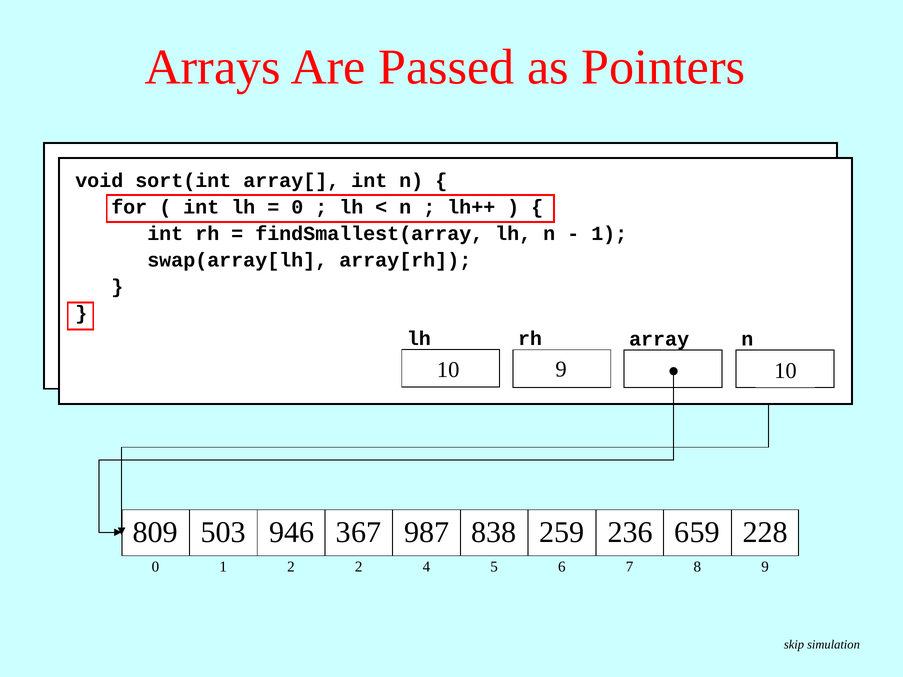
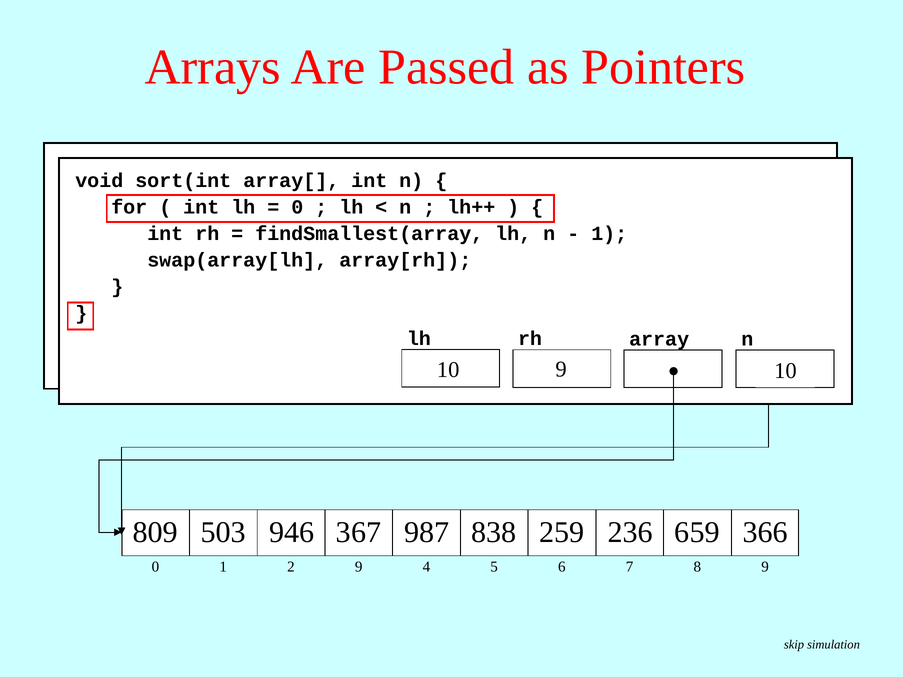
228: 228 -> 366
2 2: 2 -> 9
